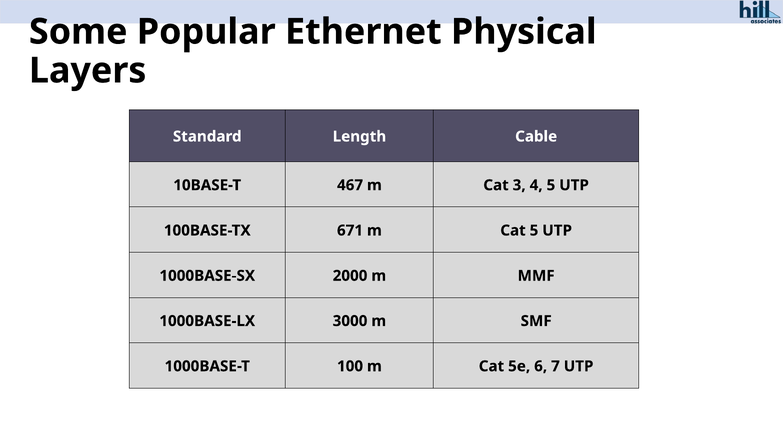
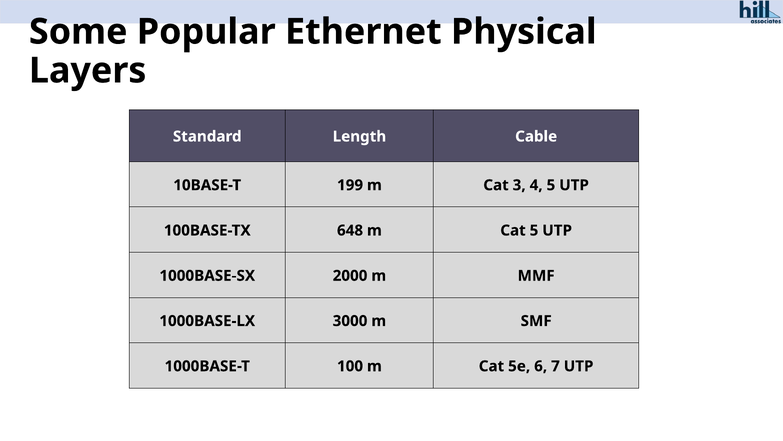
467: 467 -> 199
671: 671 -> 648
